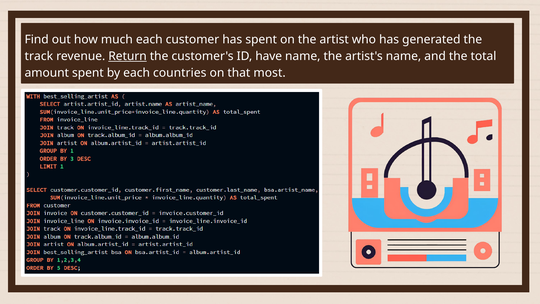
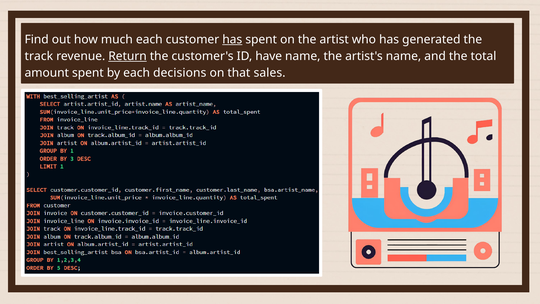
has at (232, 39) underline: none -> present
countries: countries -> decisions
most: most -> sales
